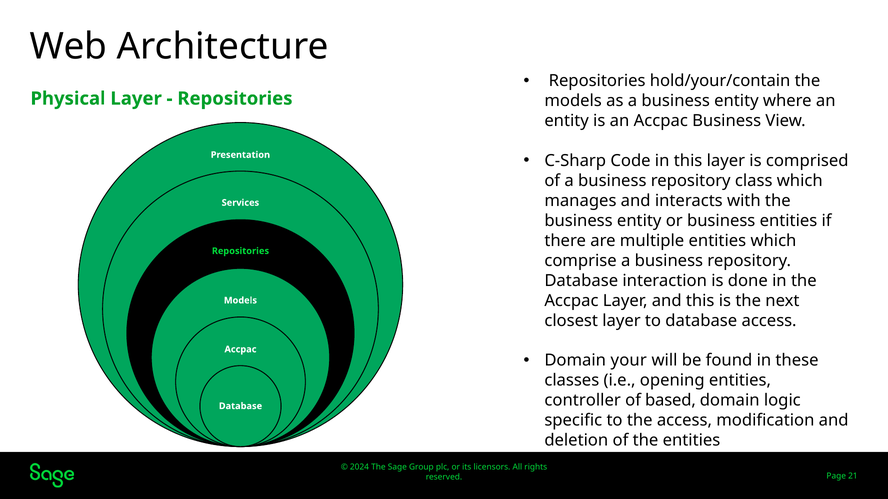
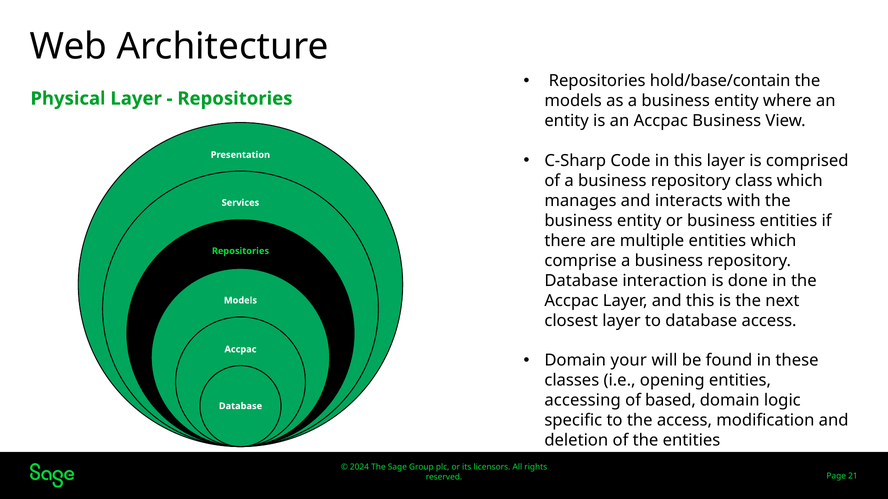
hold/your/contain: hold/your/contain -> hold/base/contain
controller: controller -> accessing
